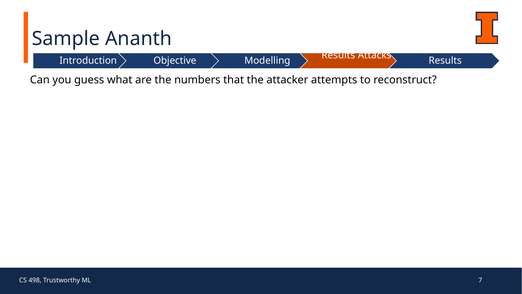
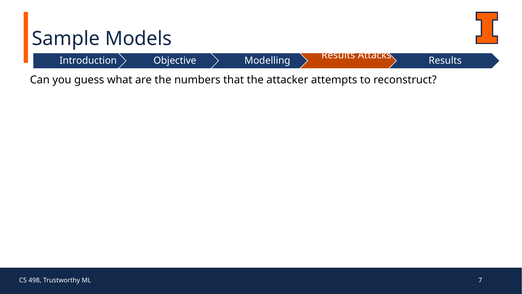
Ananth: Ananth -> Models
